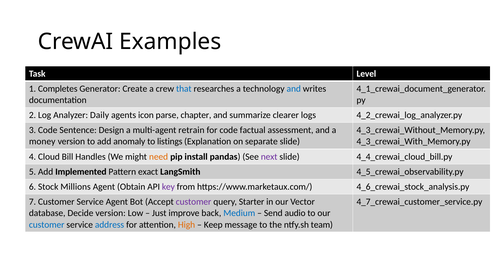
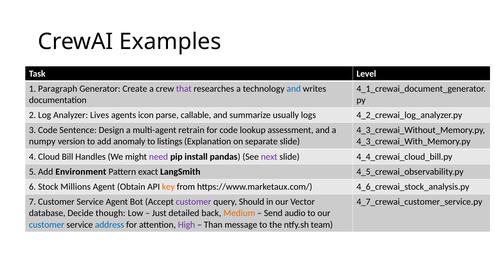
Completes: Completes -> Paragraph
that colour: blue -> purple
Daily: Daily -> Lives
chapter: chapter -> callable
clearer: clearer -> usually
factual: factual -> lookup
money: money -> numpy
need colour: orange -> purple
Implemented: Implemented -> Environment
key colour: purple -> orange
Starter: Starter -> Should
Decide version: version -> though
improve: improve -> detailed
Medium colour: blue -> orange
High colour: orange -> purple
Keep: Keep -> Than
